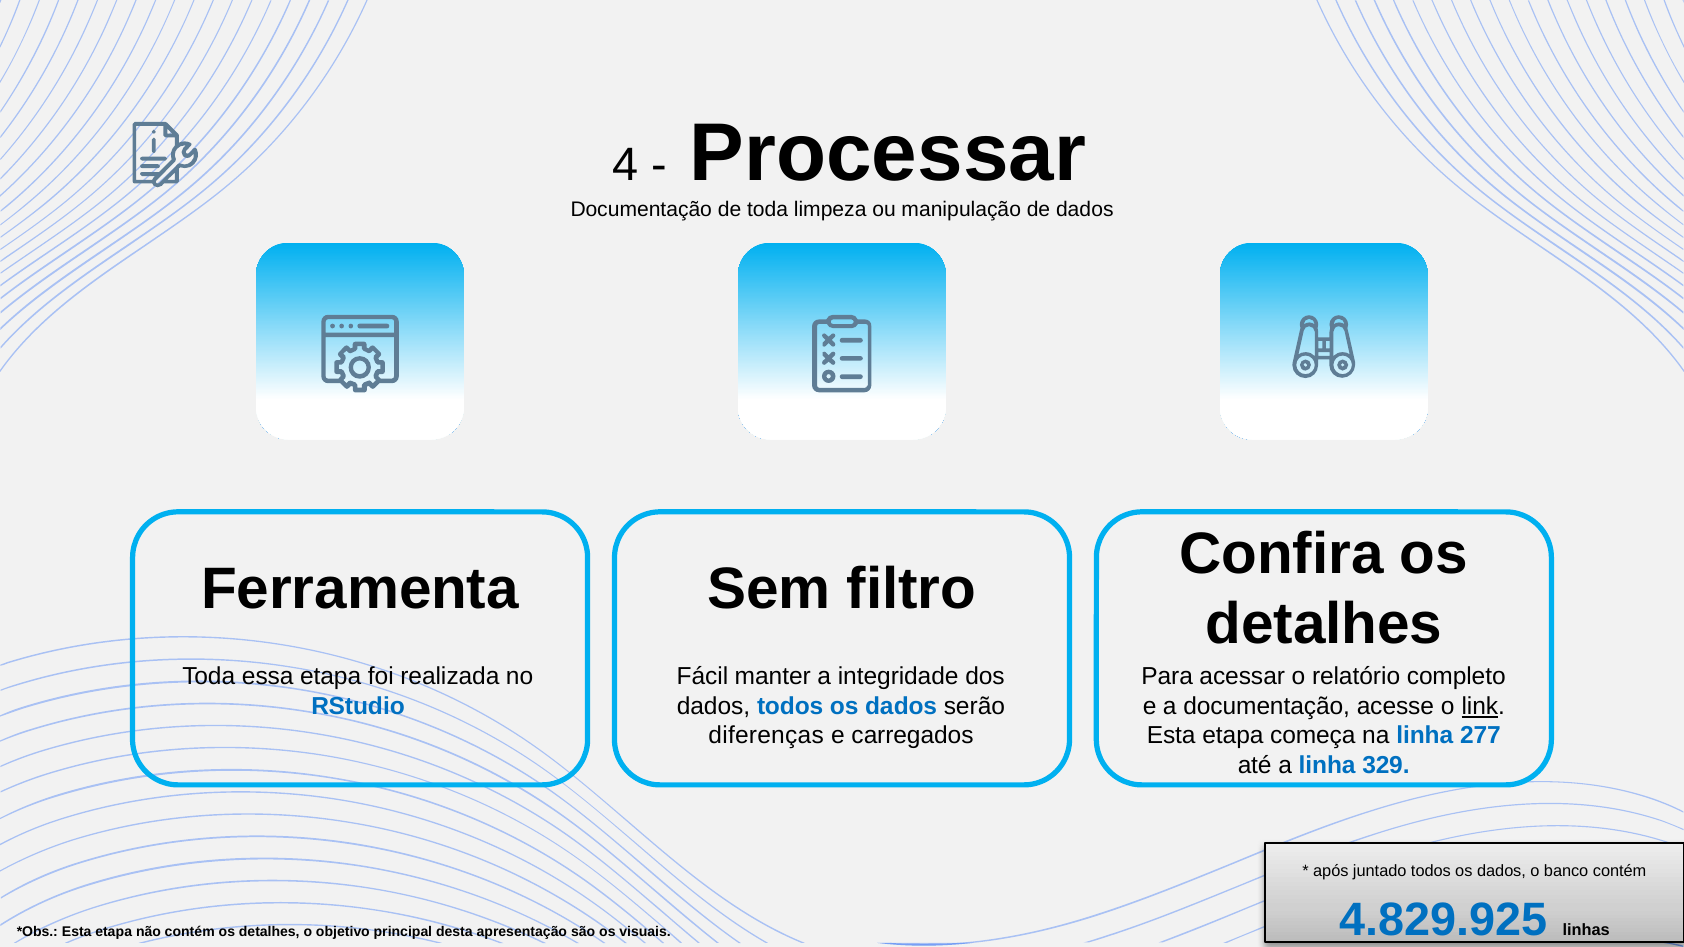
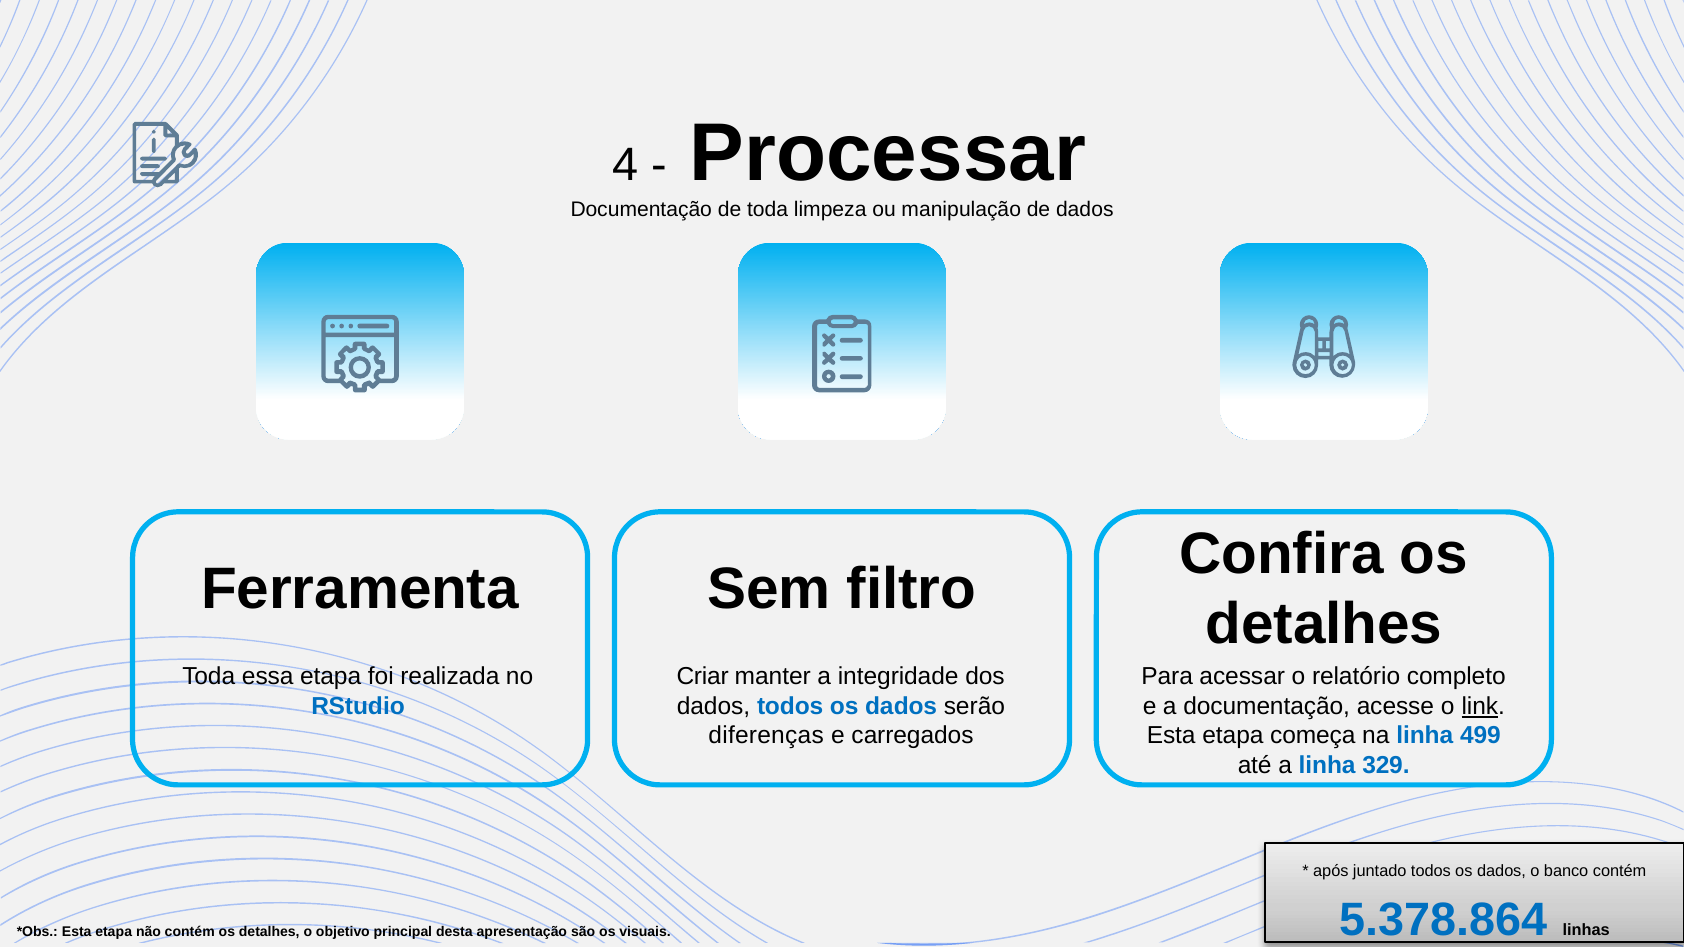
Fácil: Fácil -> Criar
277: 277 -> 499
4.829.925: 4.829.925 -> 5.378.864
